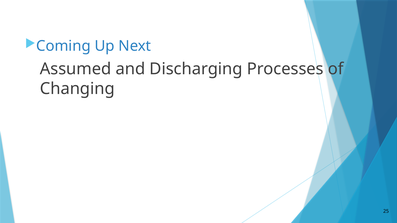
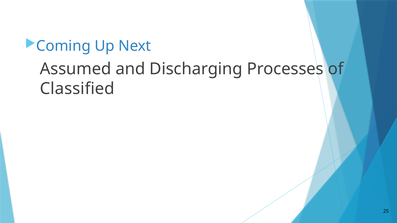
Changing: Changing -> Classified
